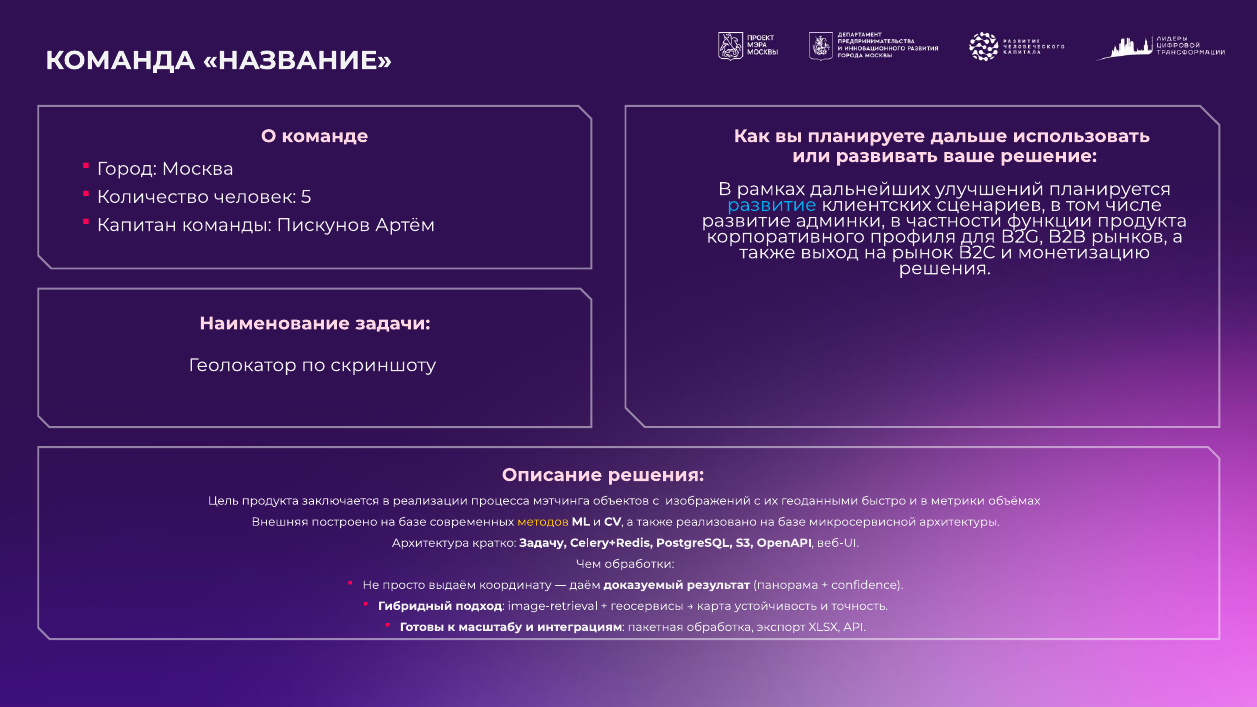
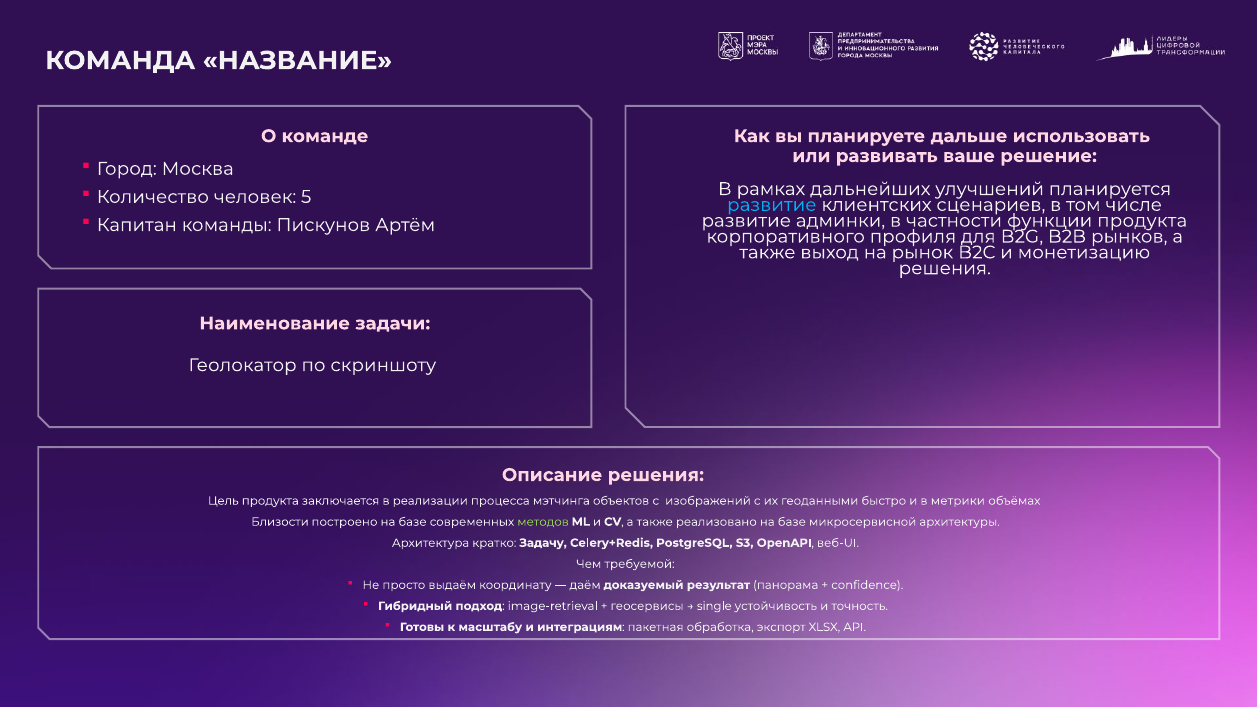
Внешняя: Внешняя -> Близости
методов colour: yellow -> light green
обработки: обработки -> требуемой
карта: карта -> single
